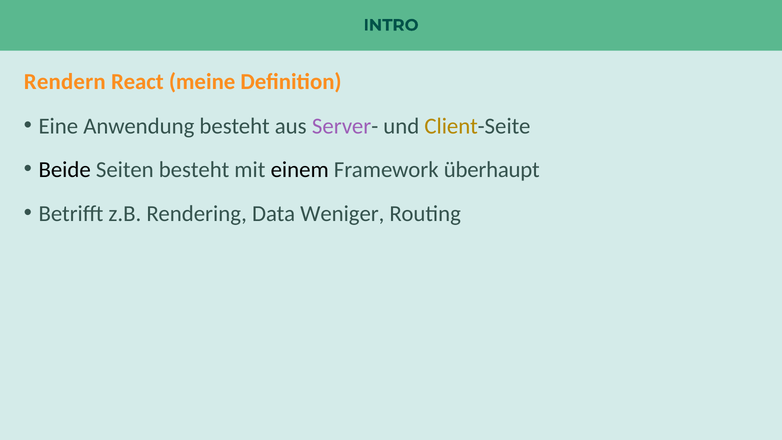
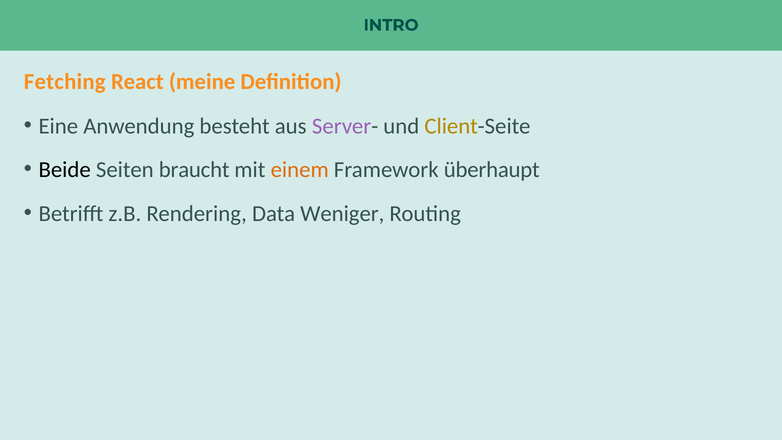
Rendern: Rendern -> Fetching
Seiten besteht: besteht -> braucht
einem colour: black -> orange
